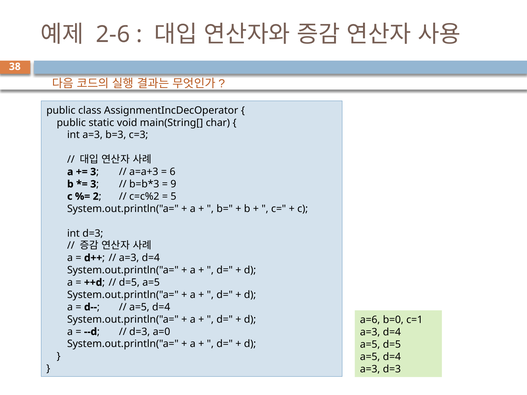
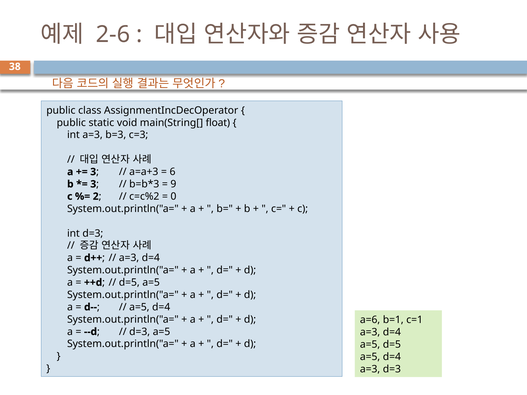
char: char -> float
5: 5 -> 0
b=0: b=0 -> b=1
d=3 a=0: a=0 -> a=5
